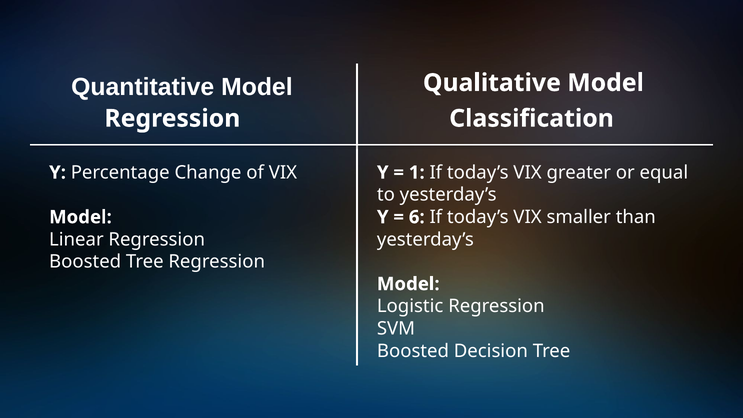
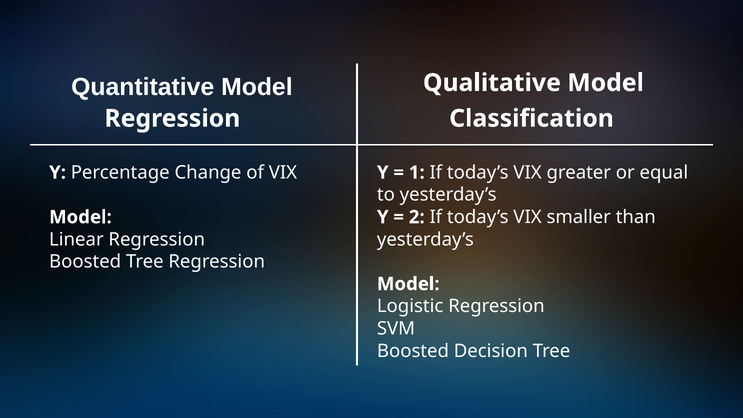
6: 6 -> 2
